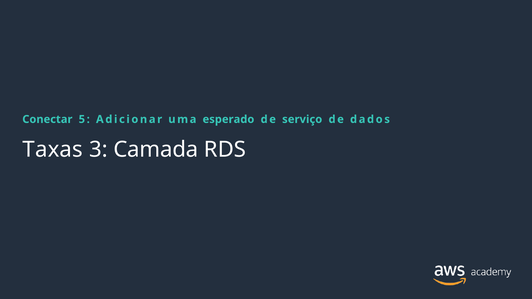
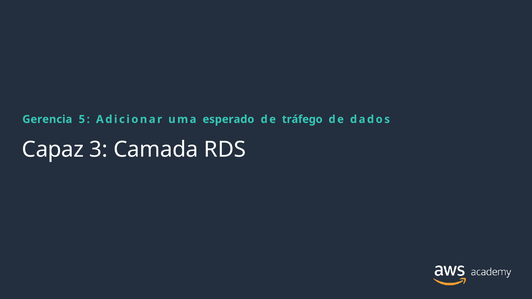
Conectar: Conectar -> Gerencia
serviço: serviço -> tráfego
Taxas: Taxas -> Capaz
